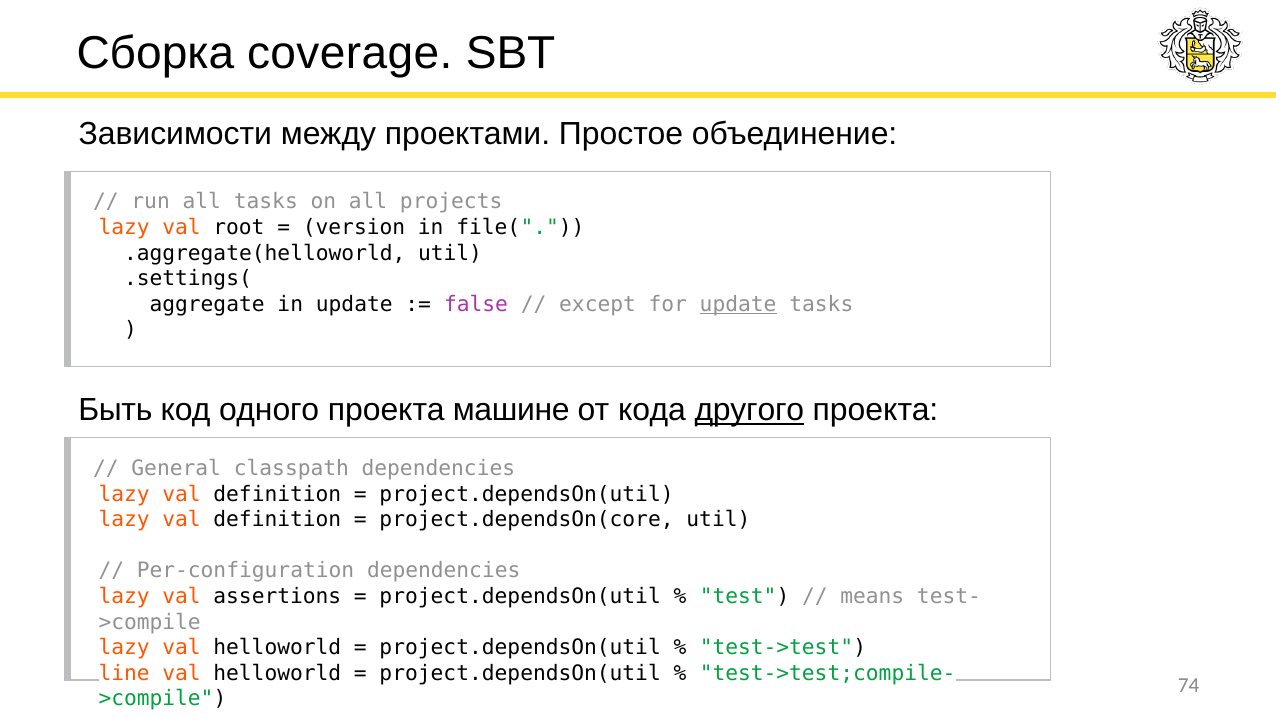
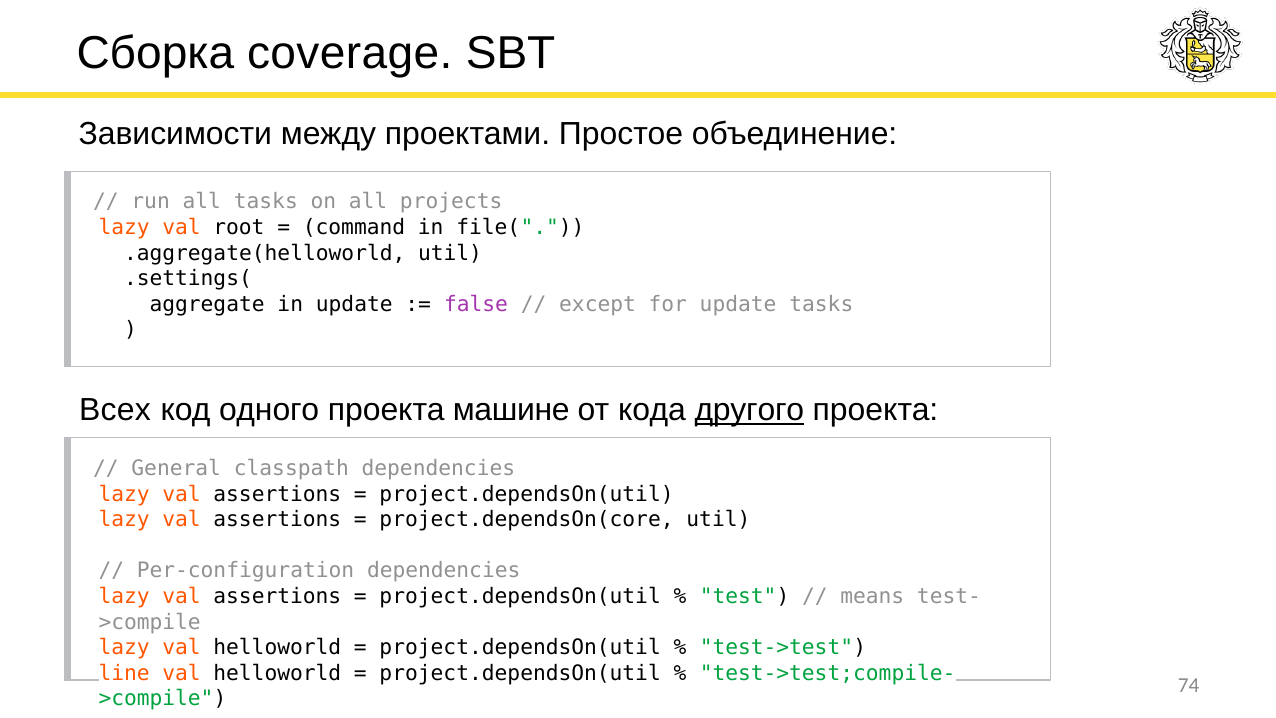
version: version -> command
update at (738, 304) underline: present -> none
Быть: Быть -> Всех
definition at (277, 494): definition -> assertions
definition at (277, 520): definition -> assertions
